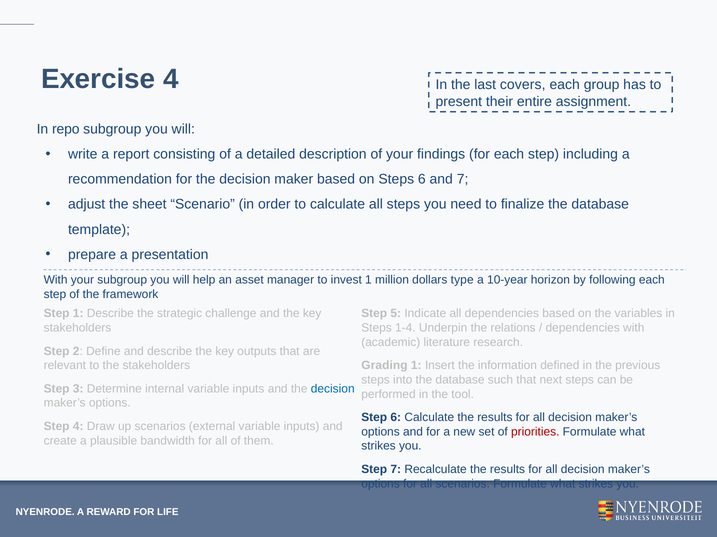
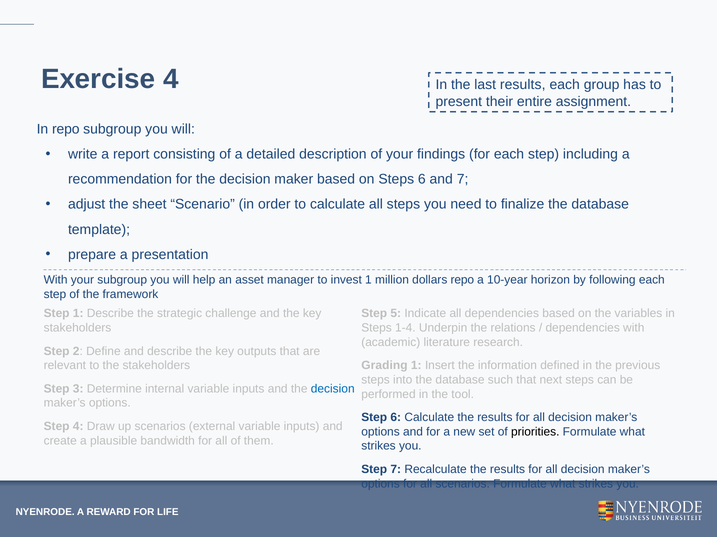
last covers: covers -> results
dollars type: type -> repo
priorities colour: red -> black
